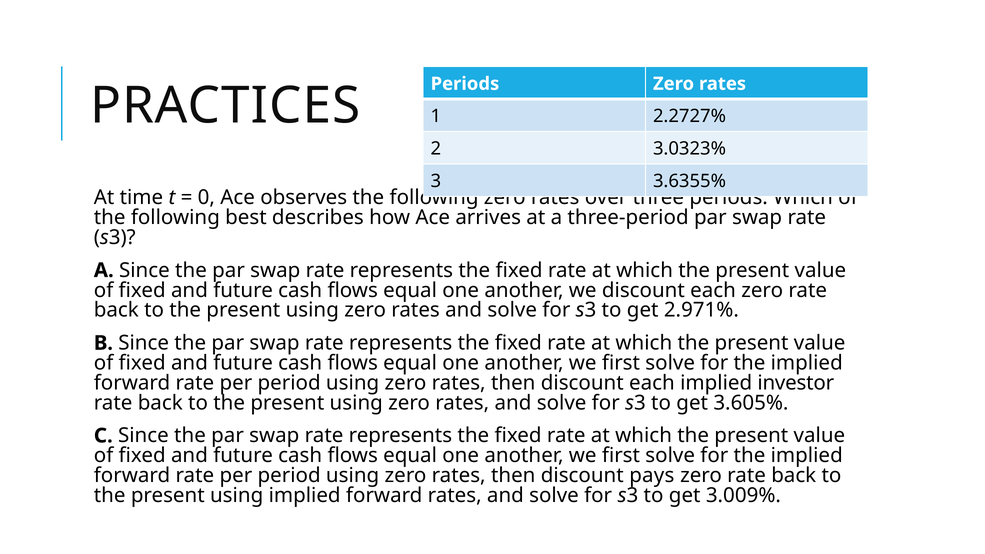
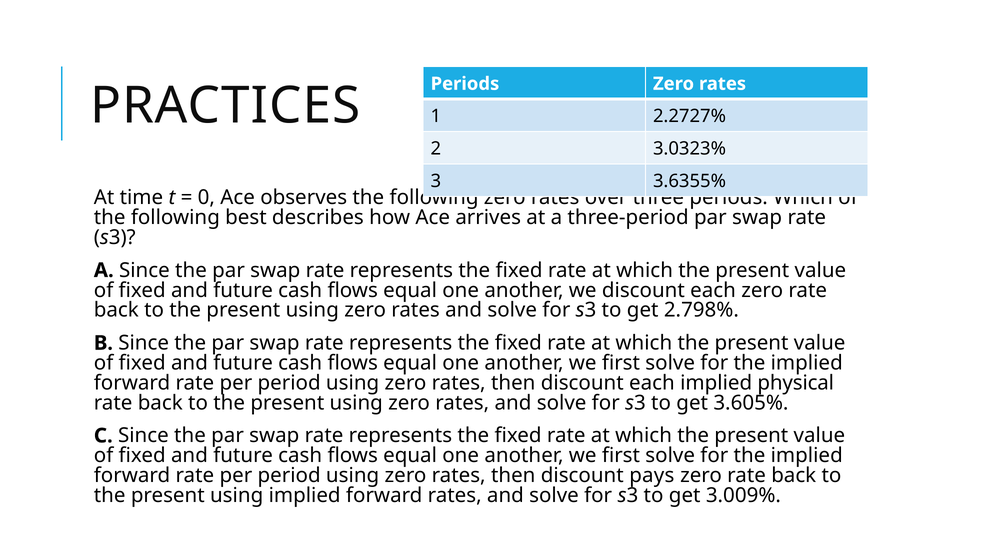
2.971%: 2.971% -> 2.798%
investor: investor -> physical
